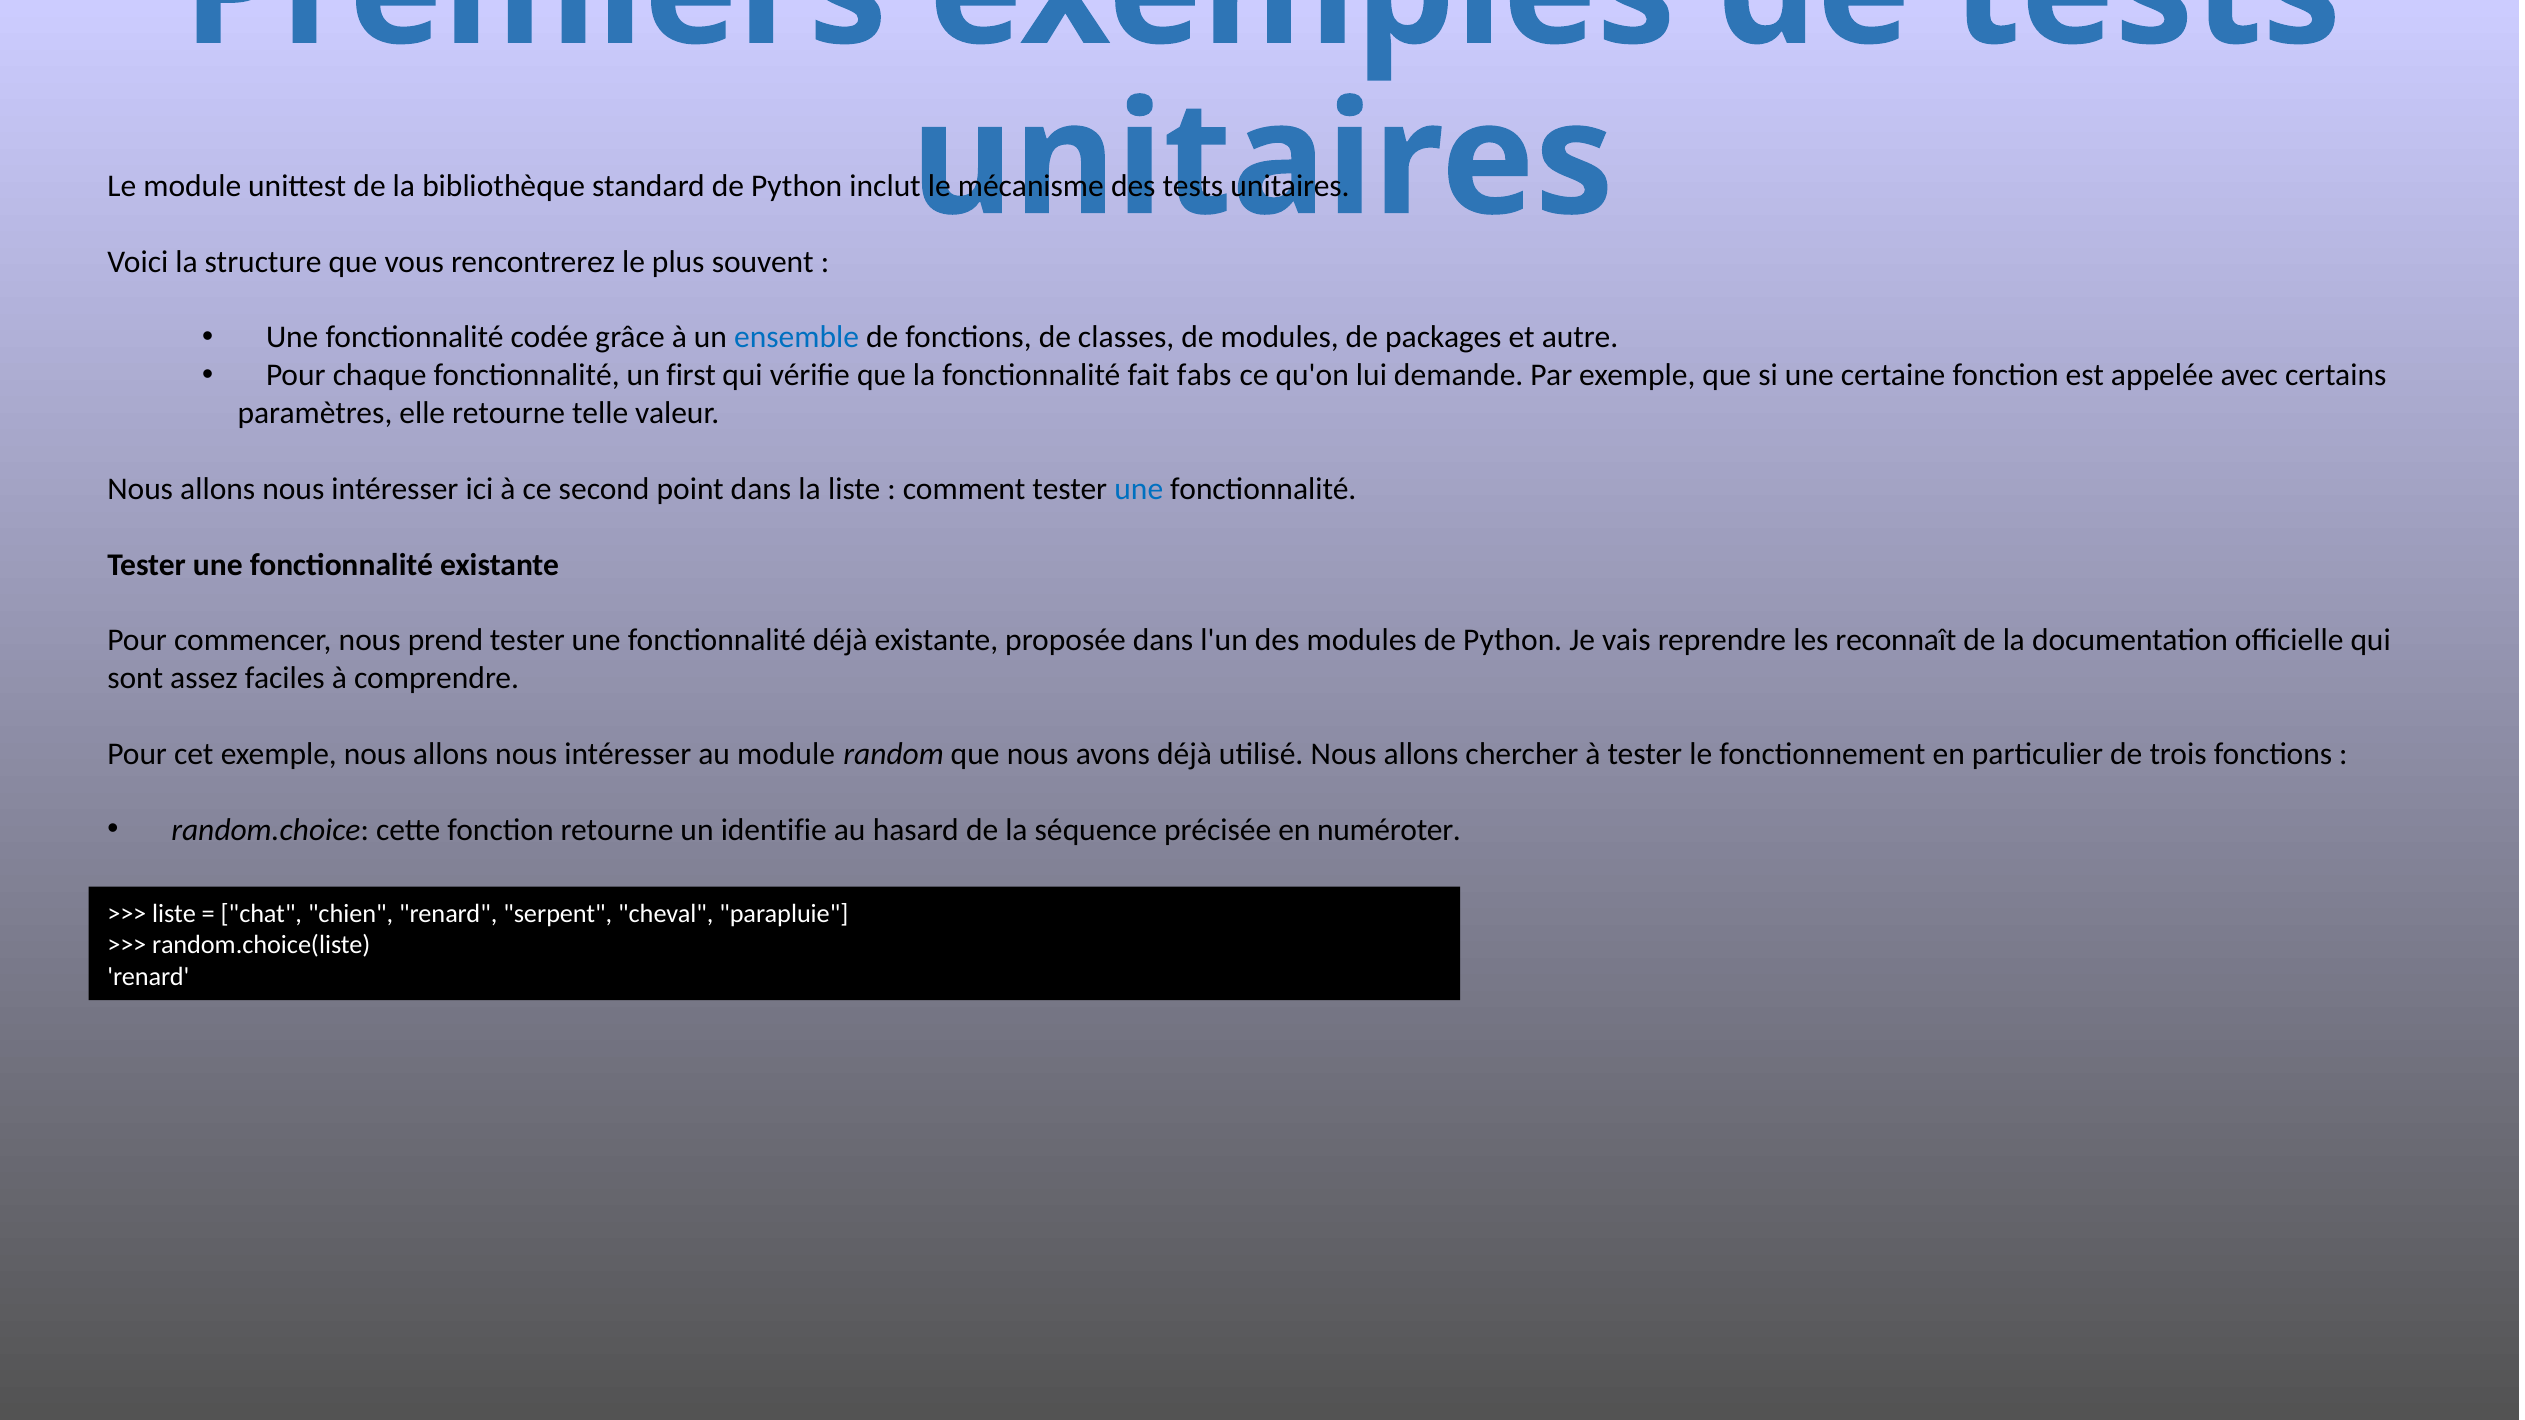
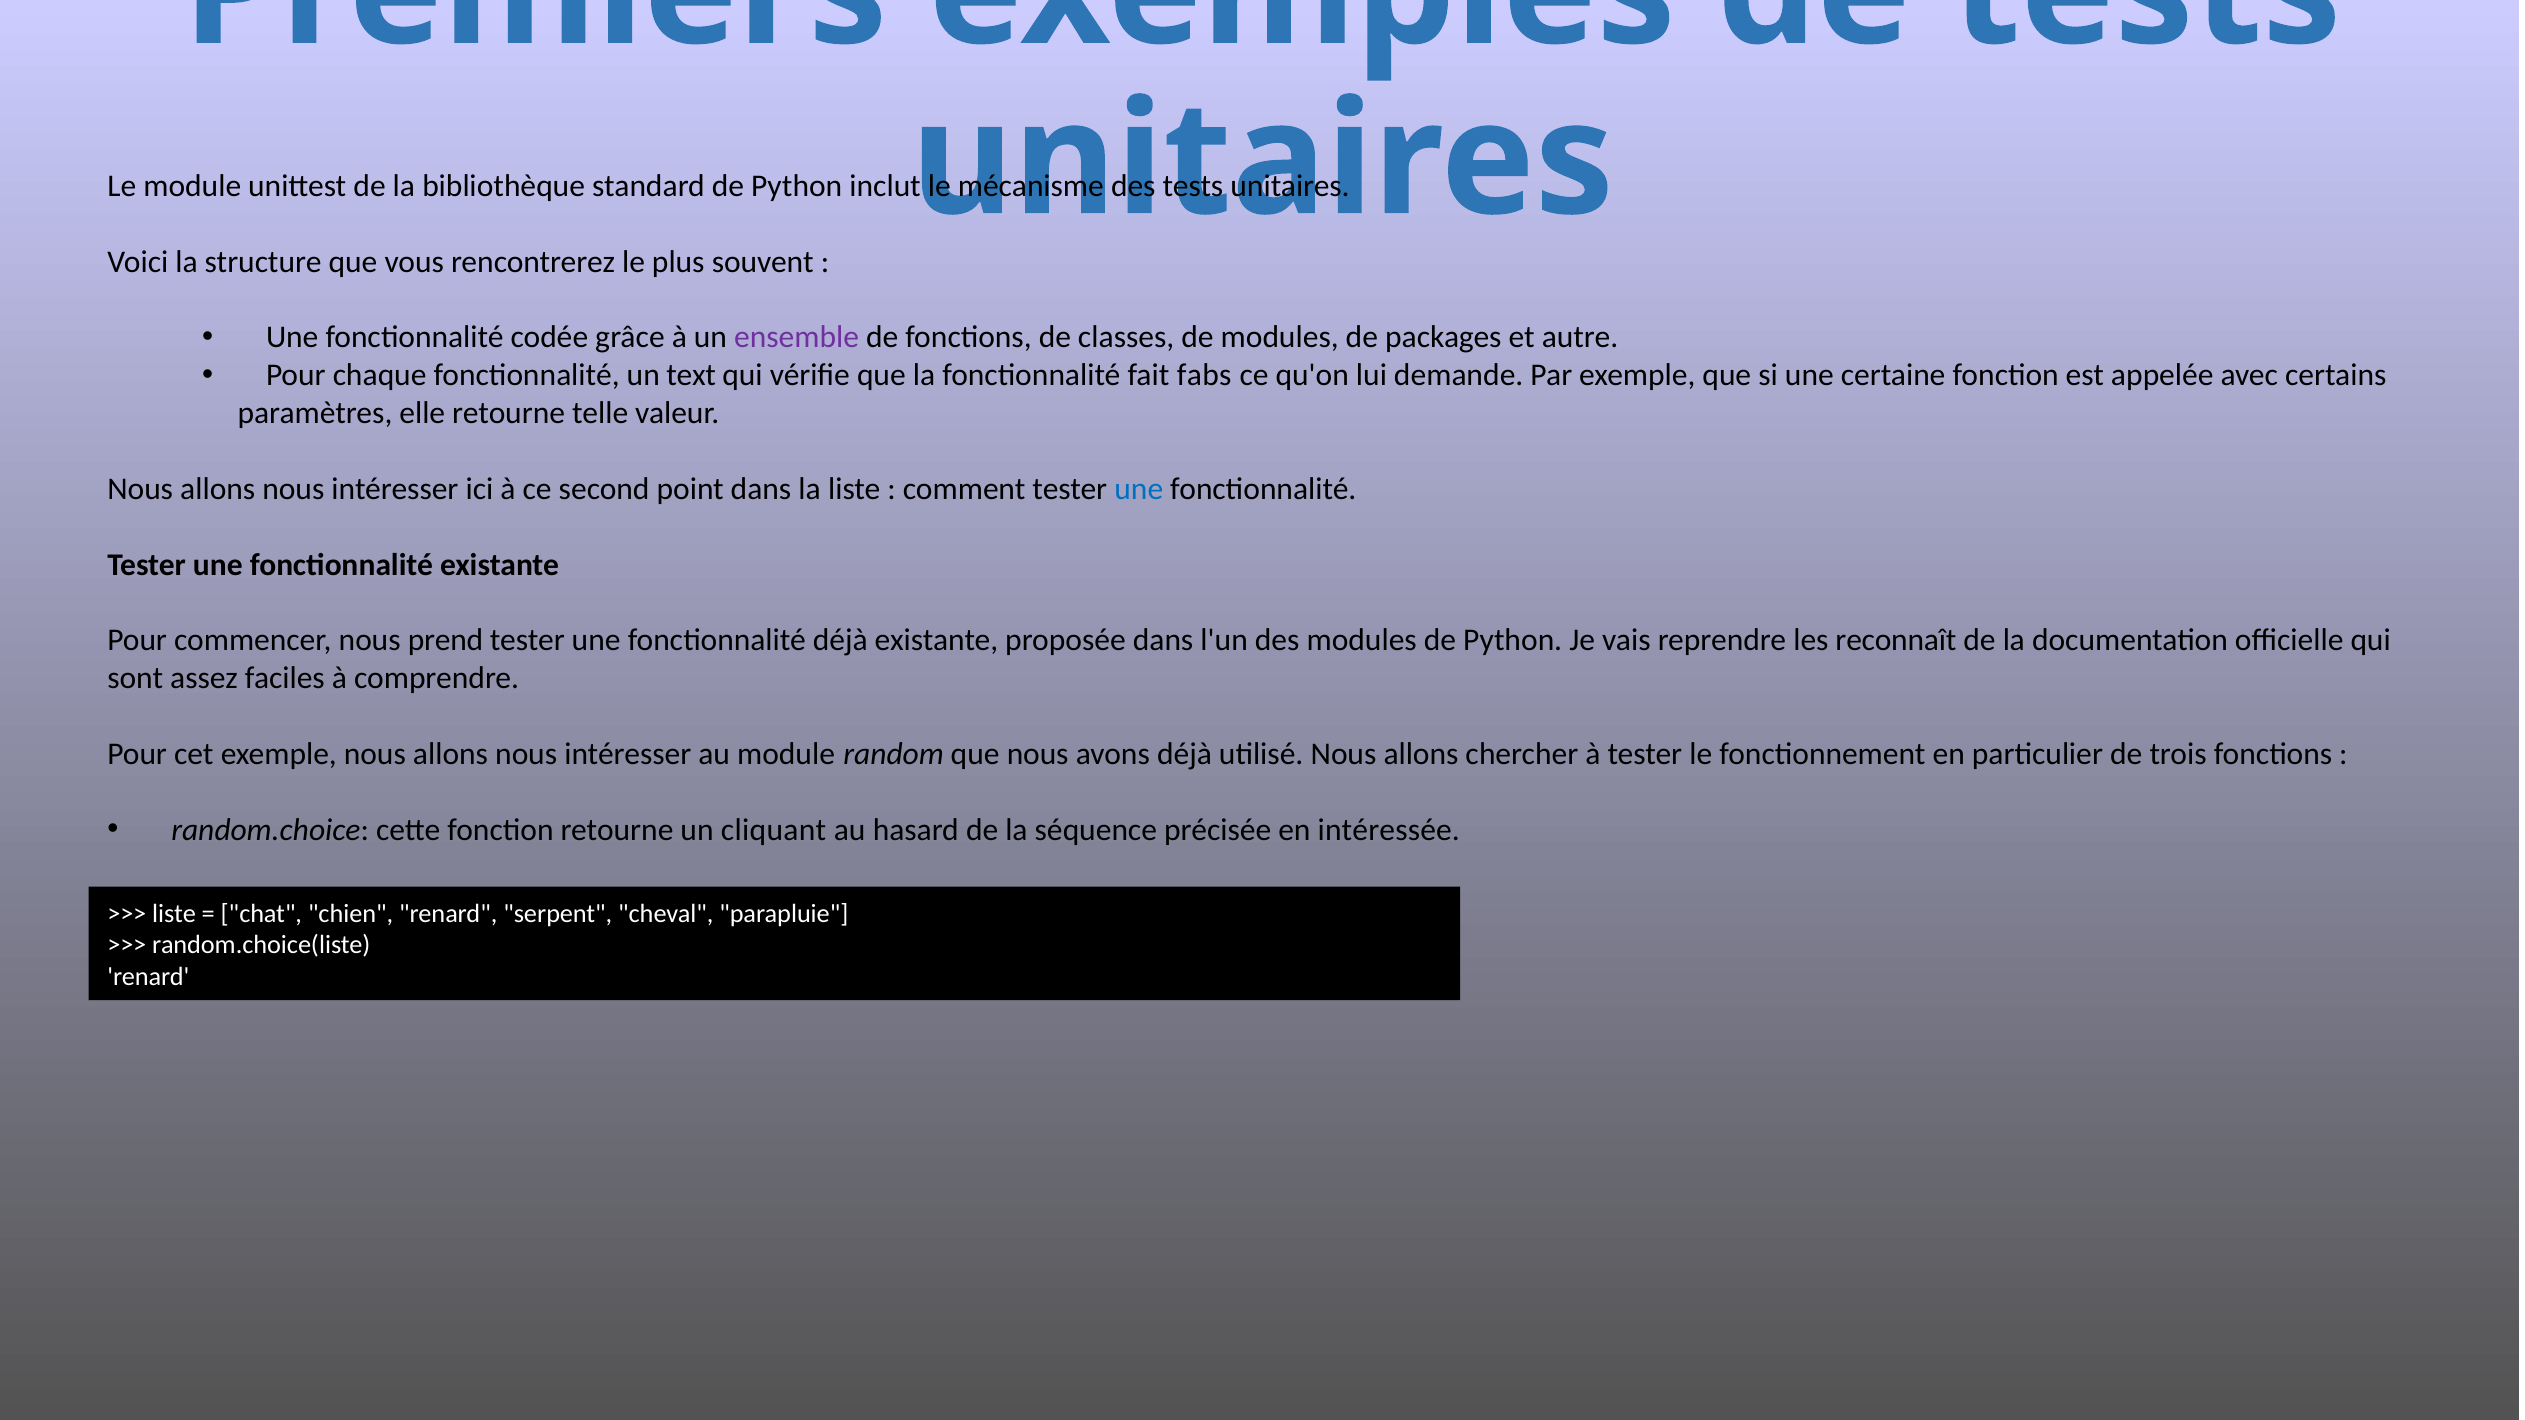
ensemble colour: blue -> purple
first: first -> text
identifie: identifie -> cliquant
numéroter: numéroter -> intéressée
